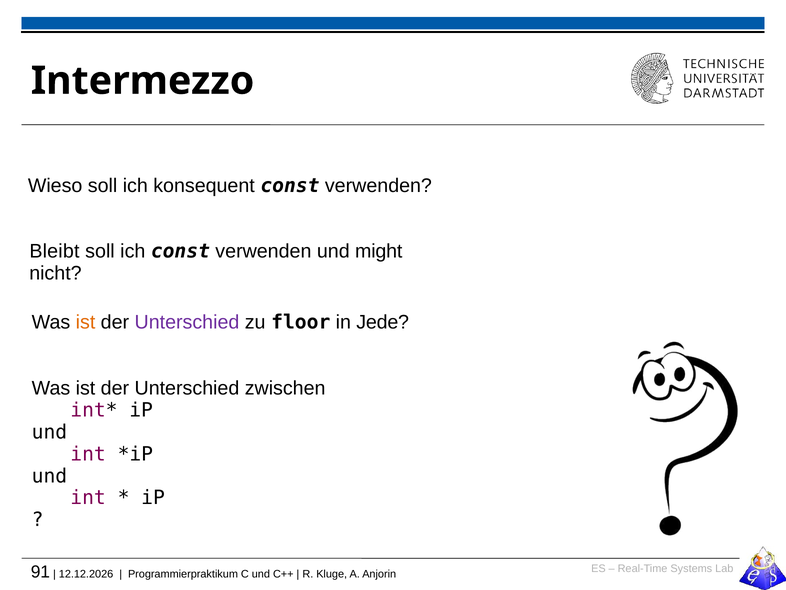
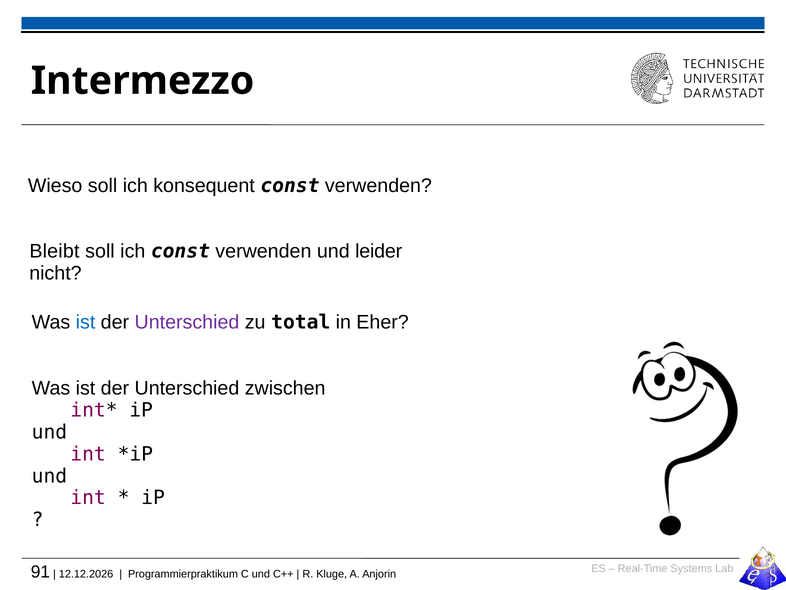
might: might -> leider
ist at (86, 322) colour: orange -> blue
floor: floor -> total
Jede: Jede -> Eher
